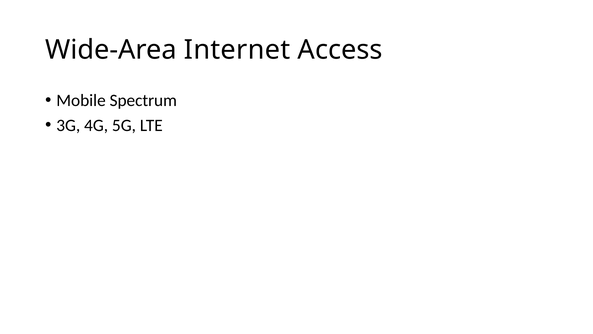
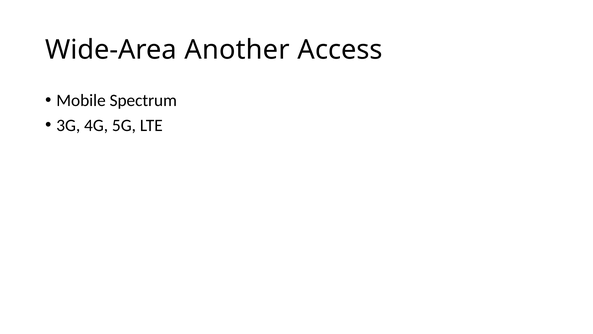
Internet: Internet -> Another
